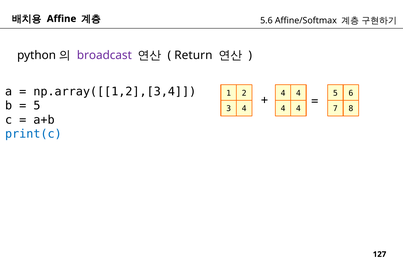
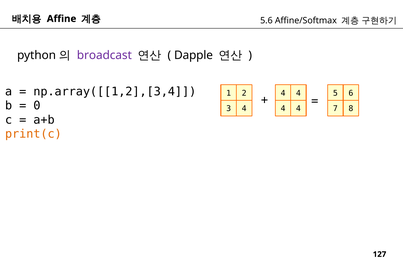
Return: Return -> Dapple
5 at (37, 106): 5 -> 0
print(c colour: blue -> orange
